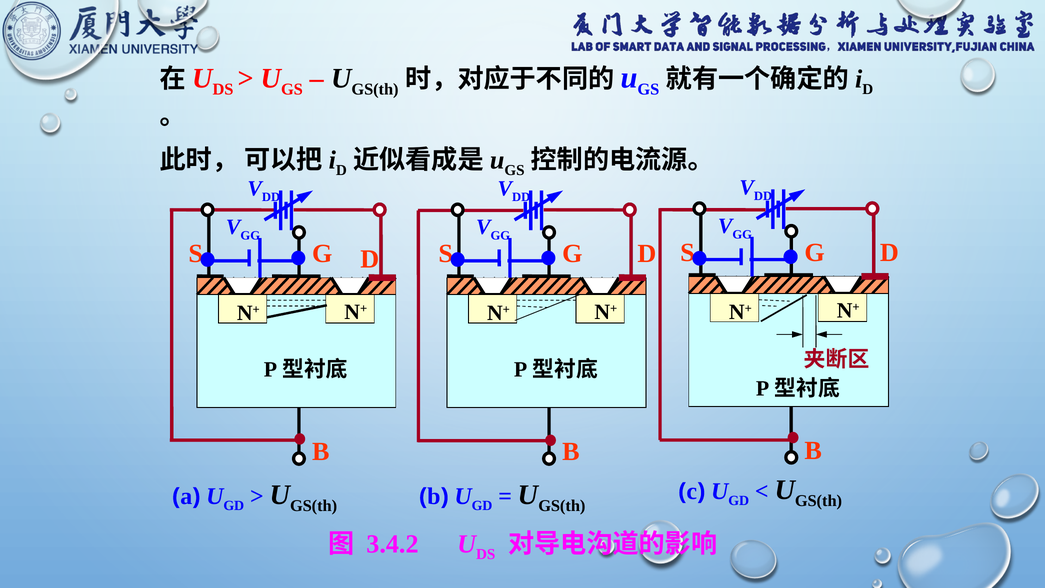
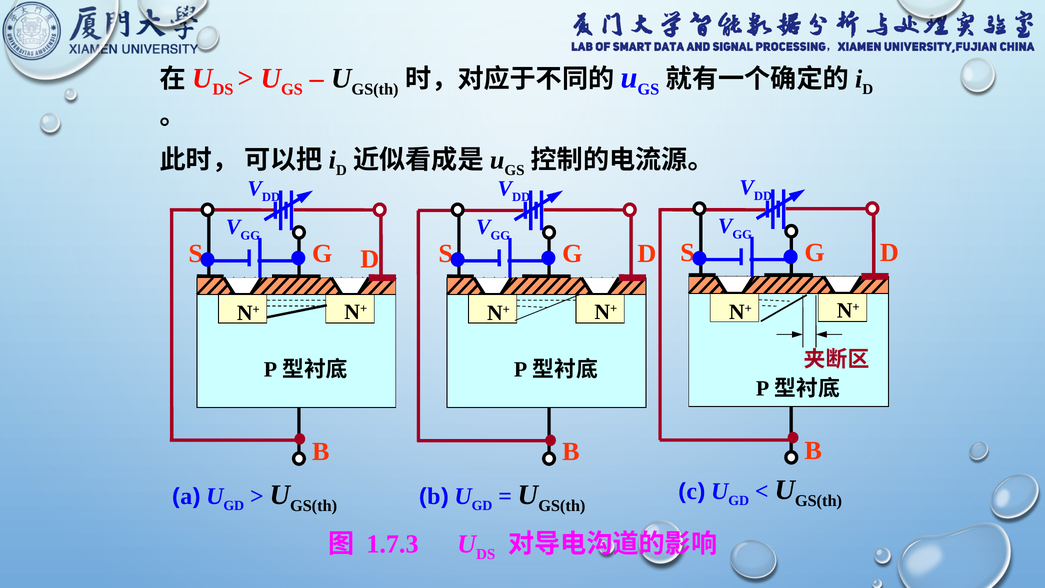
3.4.2: 3.4.2 -> 1.7.3
